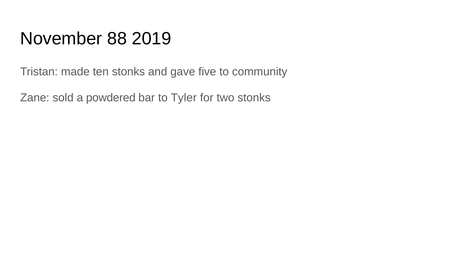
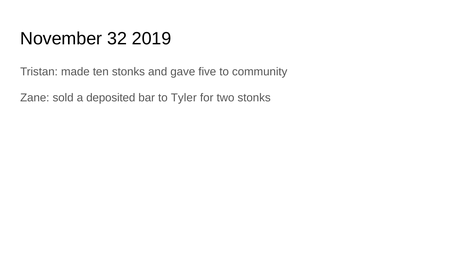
88: 88 -> 32
powdered: powdered -> deposited
